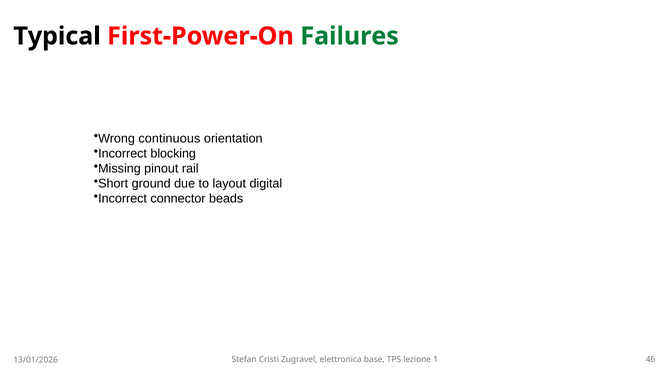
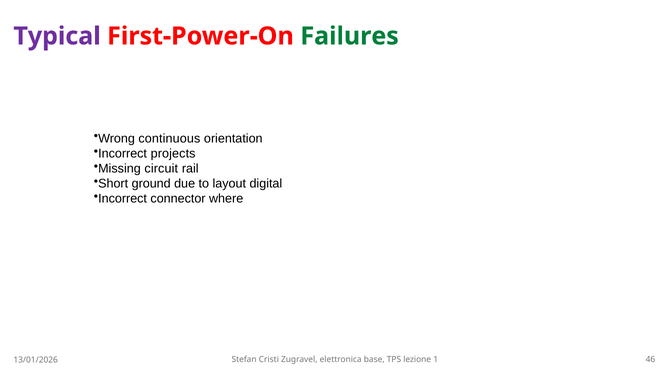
Typical colour: black -> purple
blocking: blocking -> projects
pinout: pinout -> circuit
beads: beads -> where
